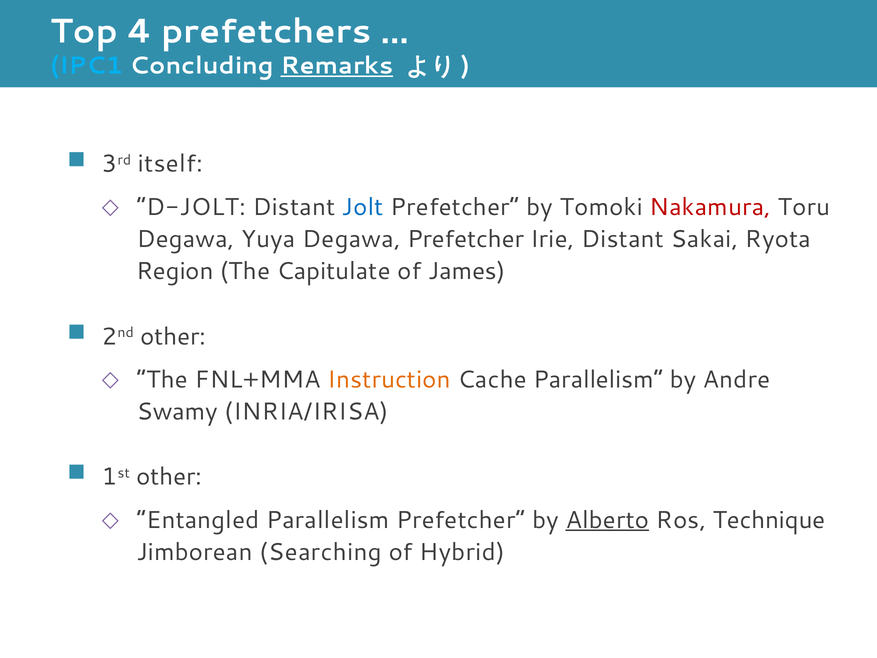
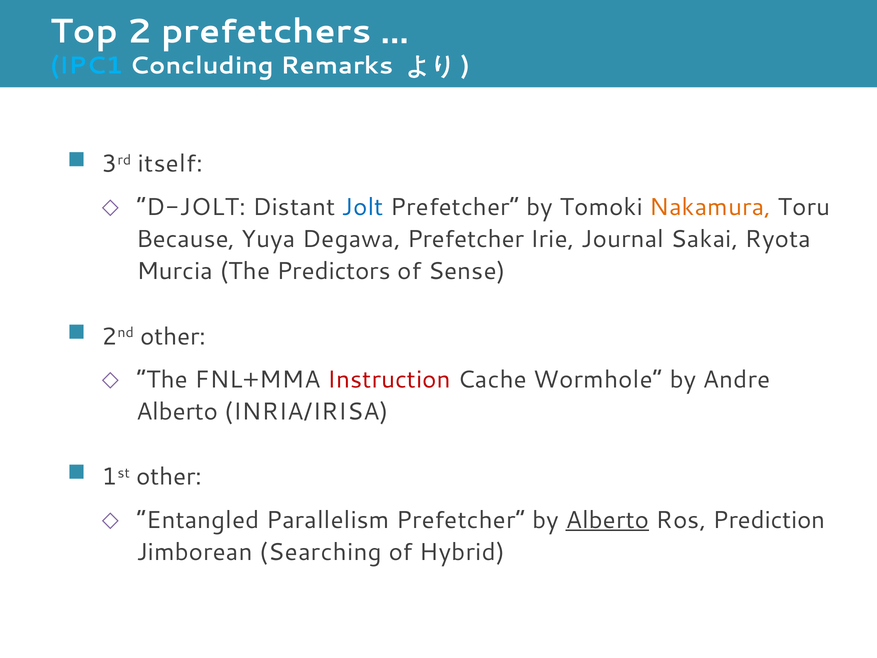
4: 4 -> 2
Remarks underline: present -> none
Nakamura colour: red -> orange
Degawa at (186, 239): Degawa -> Because
Irie Distant: Distant -> Journal
Region: Region -> Murcia
Capitulate: Capitulate -> Predictors
James: James -> Sense
Instruction colour: orange -> red
Cache Parallelism: Parallelism -> Wormhole
Swamy at (177, 412): Swamy -> Alberto
Technique: Technique -> Prediction
